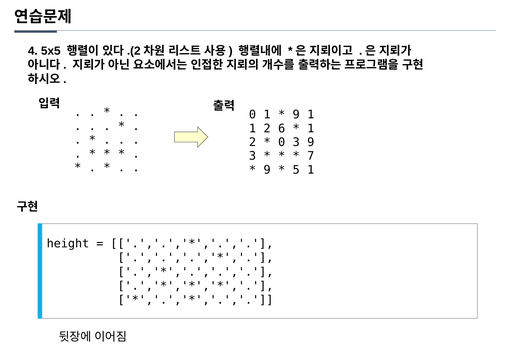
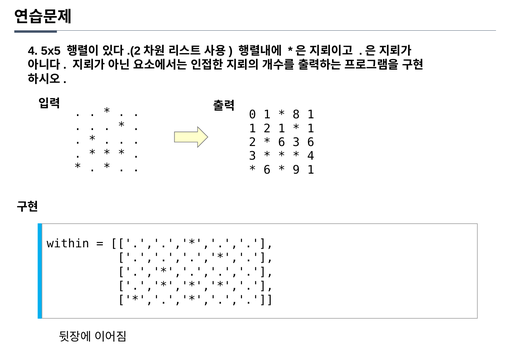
9 at (296, 115): 9 -> 8
2 6: 6 -> 1
0 at (282, 142): 0 -> 6
3 9: 9 -> 6
7 at (311, 156): 7 -> 4
9 at (267, 170): 9 -> 6
5: 5 -> 9
height: height -> within
